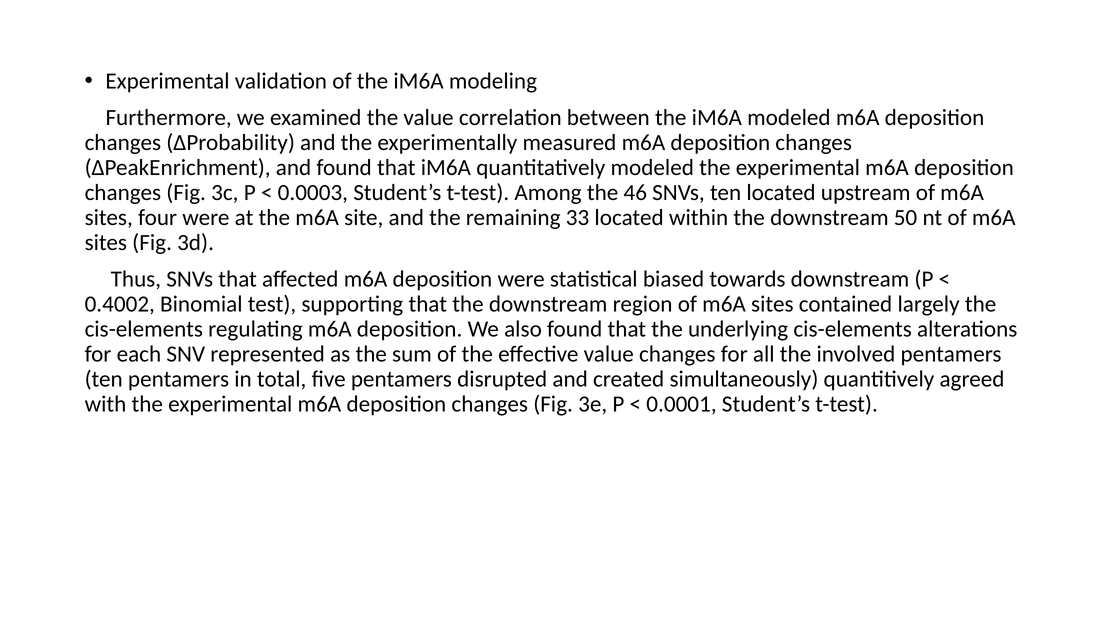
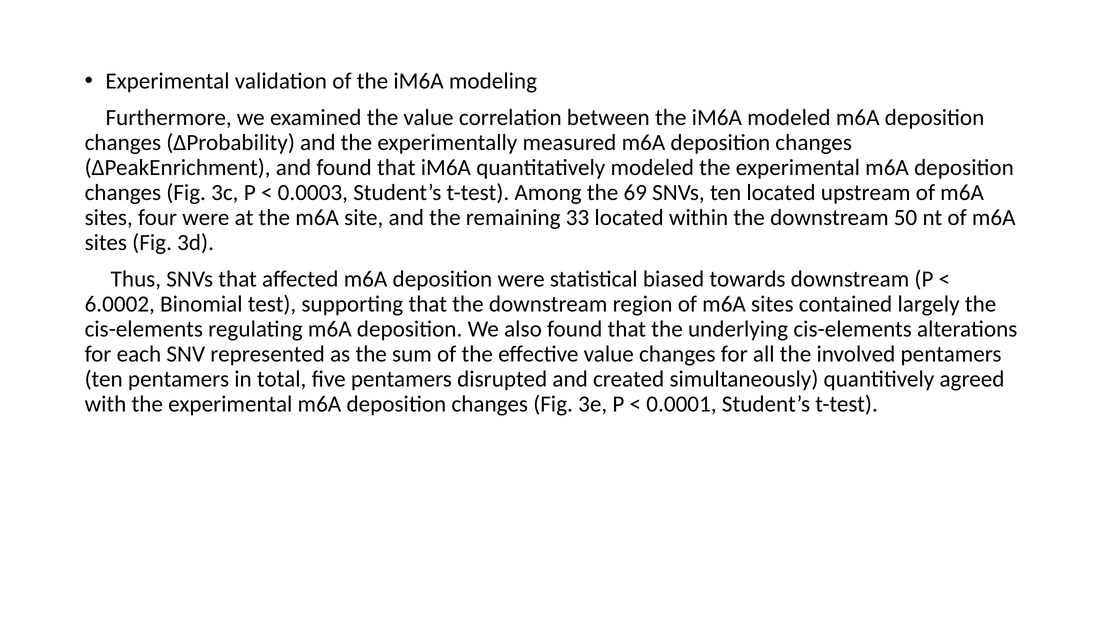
46: 46 -> 69
0.4002: 0.4002 -> 6.0002
